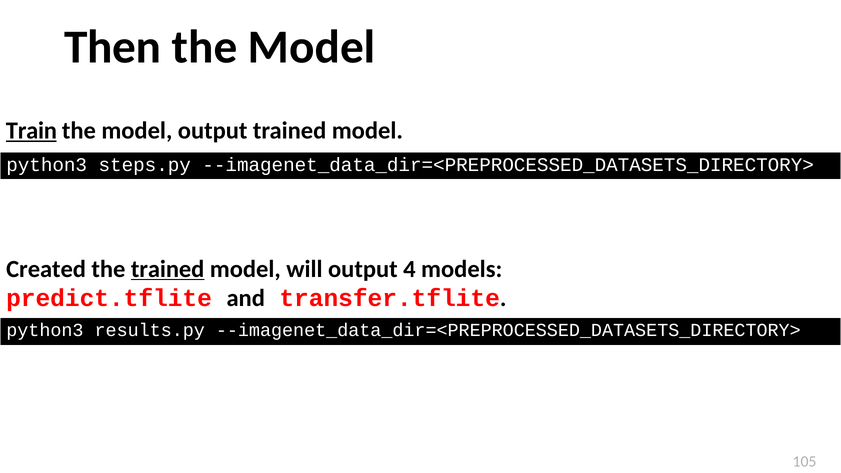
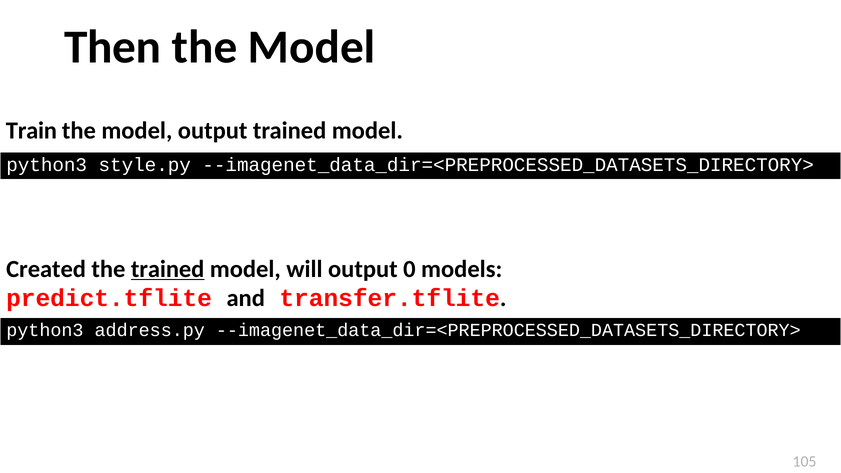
Train underline: present -> none
steps.py: steps.py -> style.py
4: 4 -> 0
results.py: results.py -> address.py
